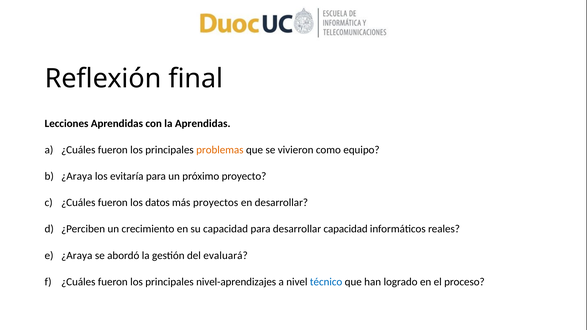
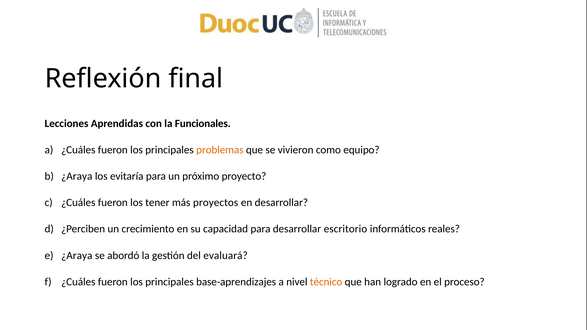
la Aprendidas: Aprendidas -> Funcionales
datos: datos -> tener
desarrollar capacidad: capacidad -> escritorio
nivel-aprendizajes: nivel-aprendizajes -> base-aprendizajes
técnico colour: blue -> orange
